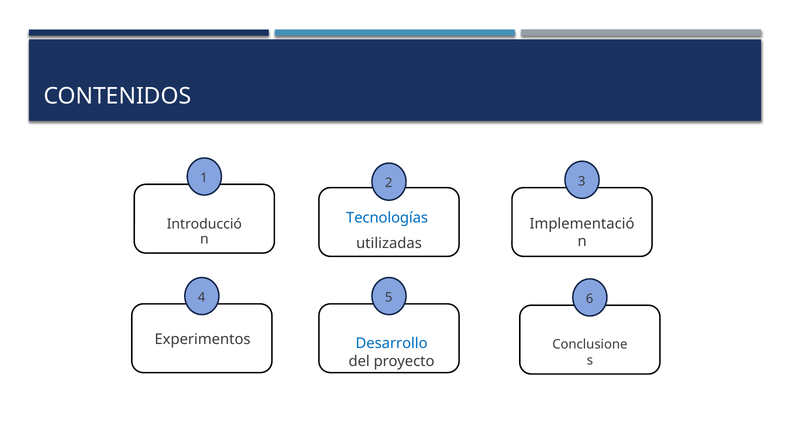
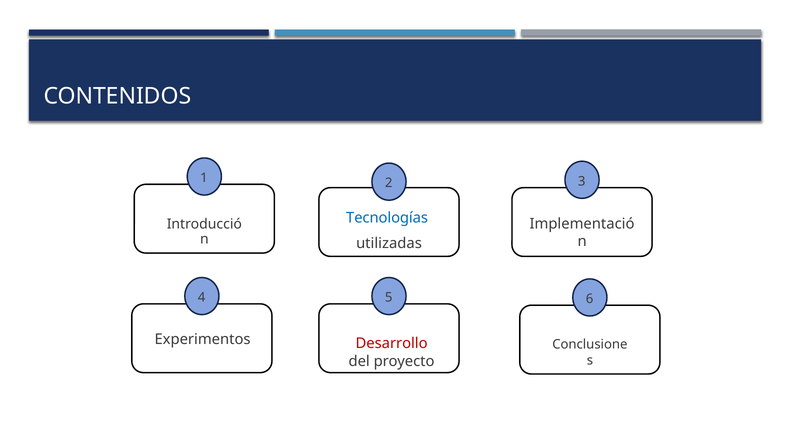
Desarrollo colour: blue -> red
